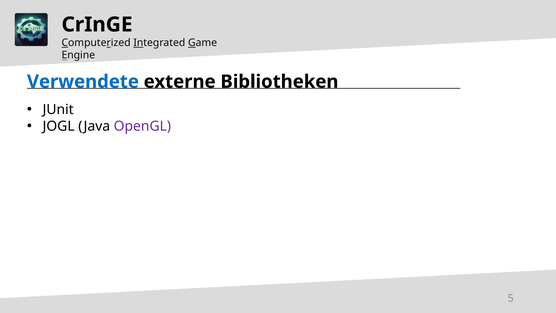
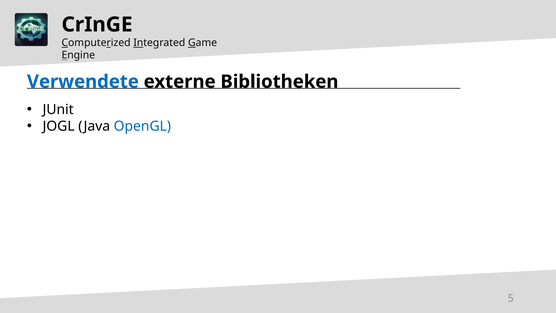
OpenGL colour: purple -> blue
